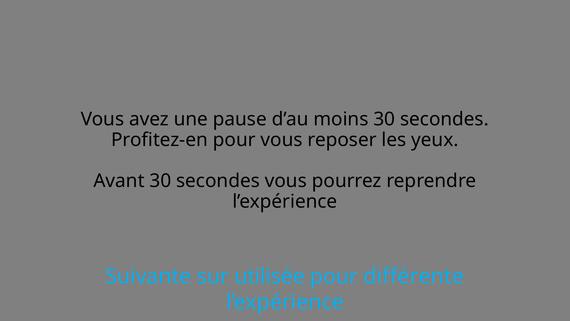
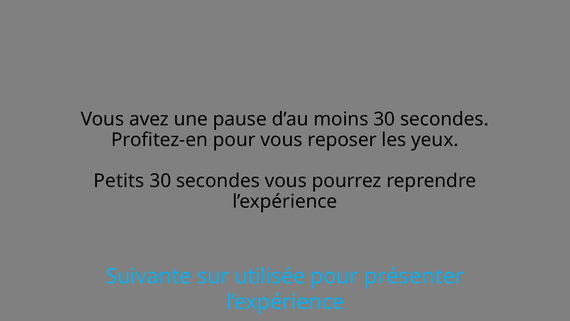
Avant: Avant -> Petits
différente: différente -> présenter
